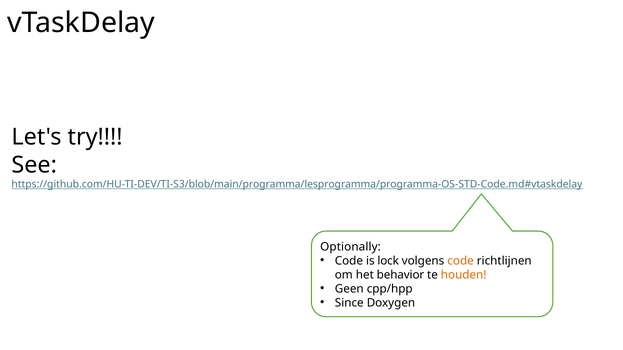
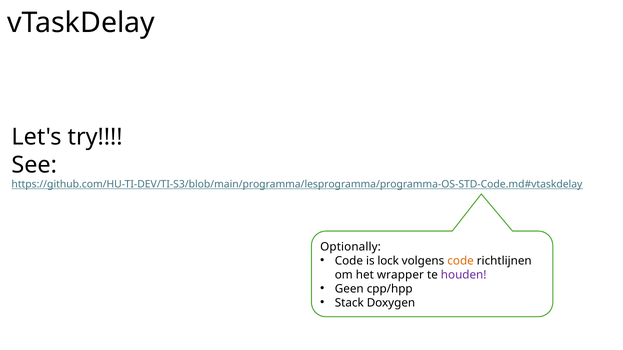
behavior: behavior -> wrapper
houden colour: orange -> purple
Since: Since -> Stack
